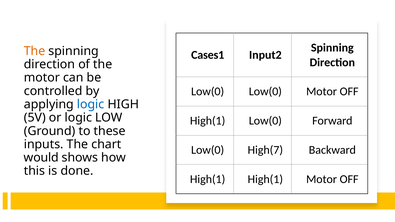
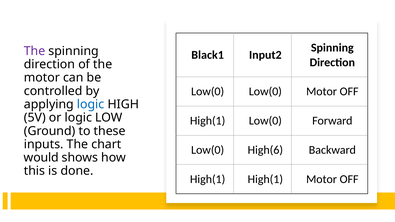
The at (35, 51) colour: orange -> purple
Cases1: Cases1 -> Black1
High(7: High(7 -> High(6
